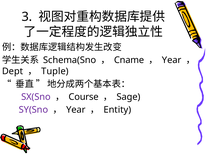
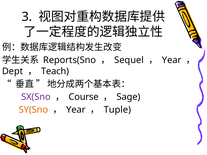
Schema(Sno: Schema(Sno -> Reports(Sno
Cname: Cname -> Sequel
Tuple: Tuple -> Teach
SY(Sno colour: purple -> orange
Entity: Entity -> Tuple
